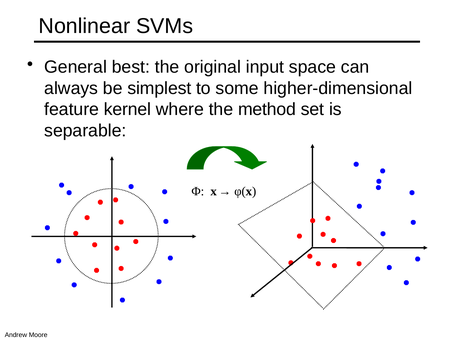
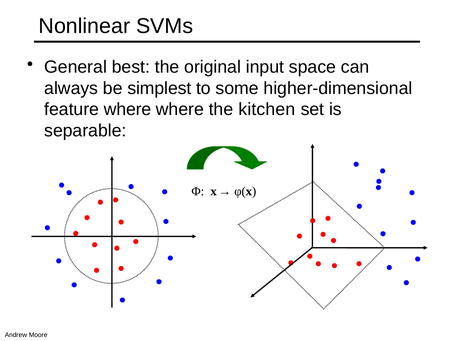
feature kernel: kernel -> where
method: method -> kitchen
